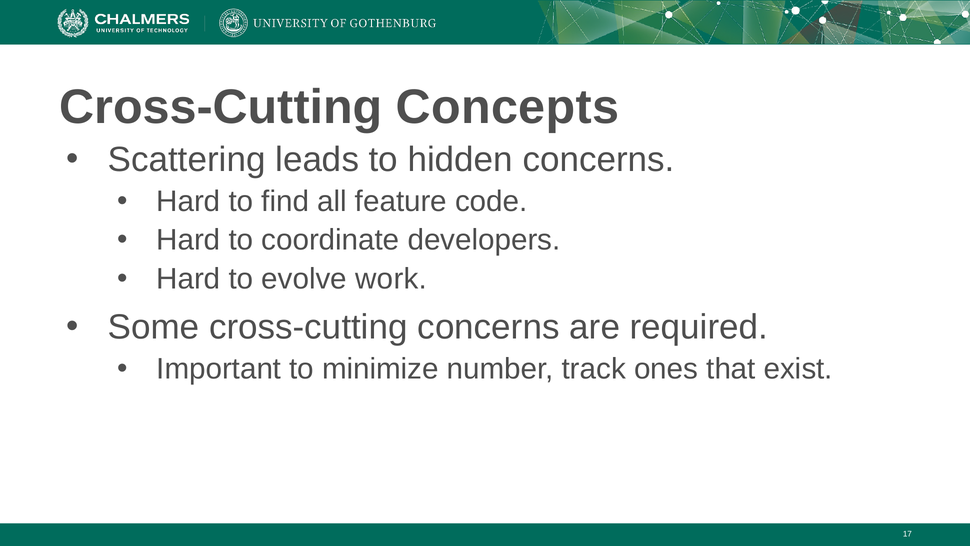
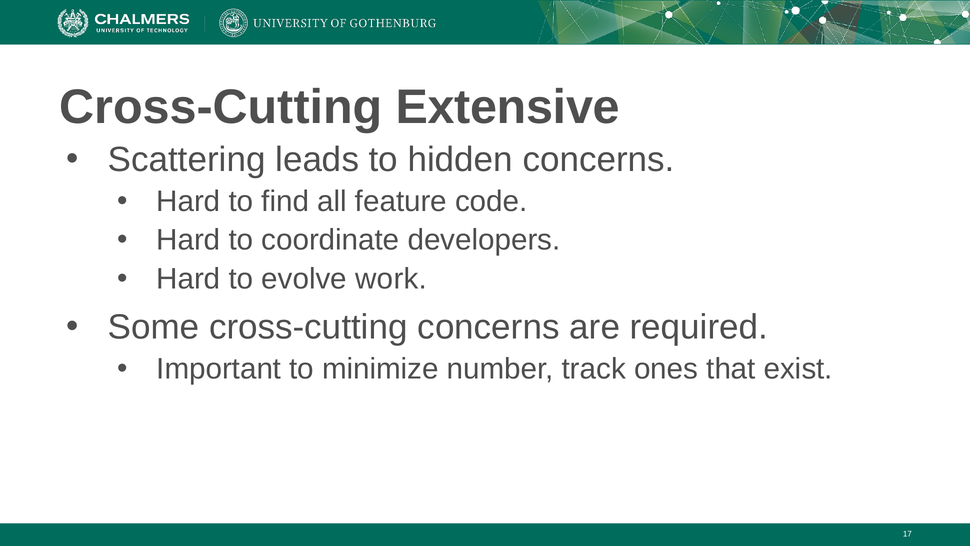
Concepts: Concepts -> Extensive
